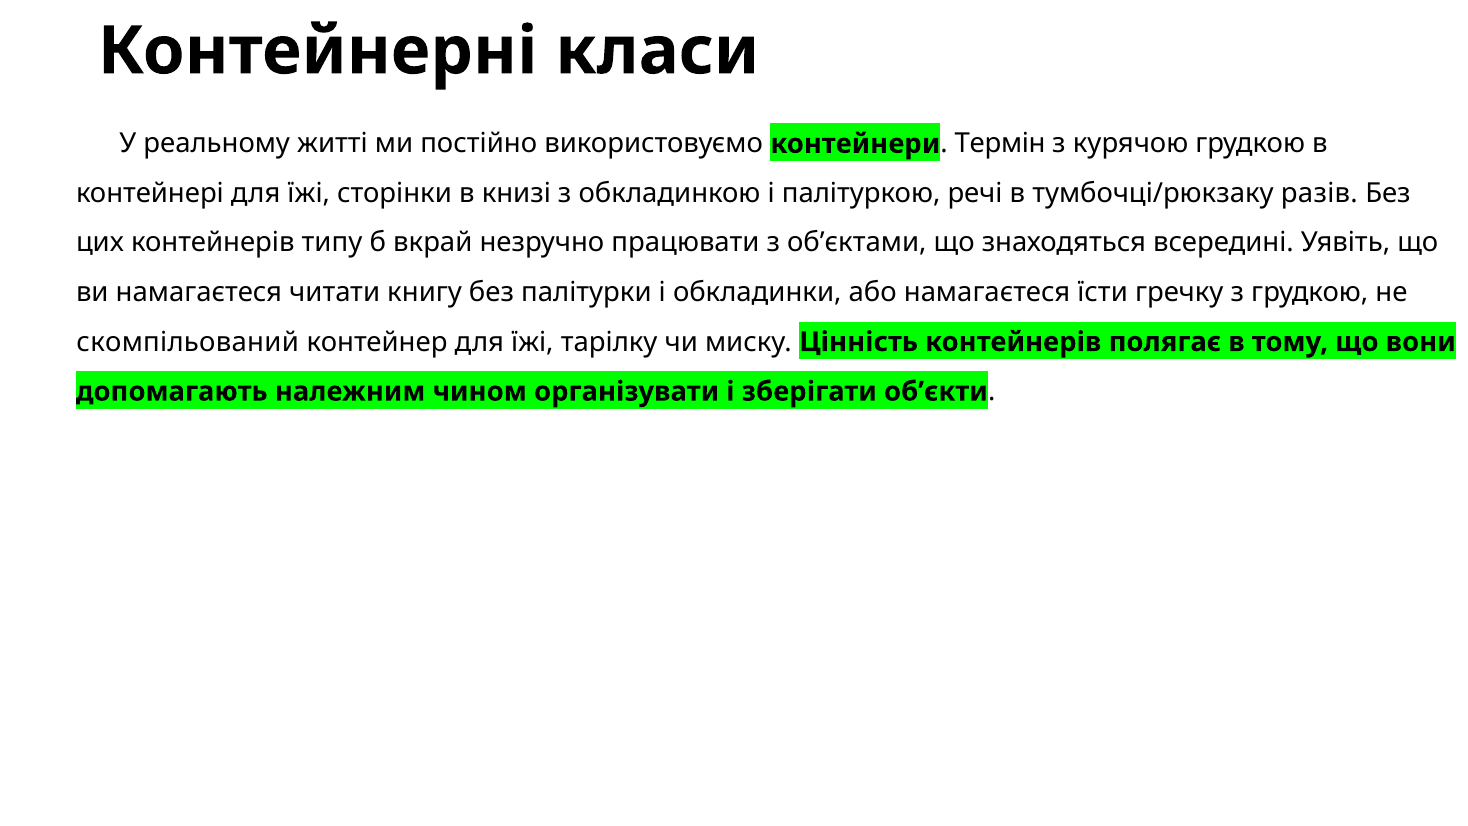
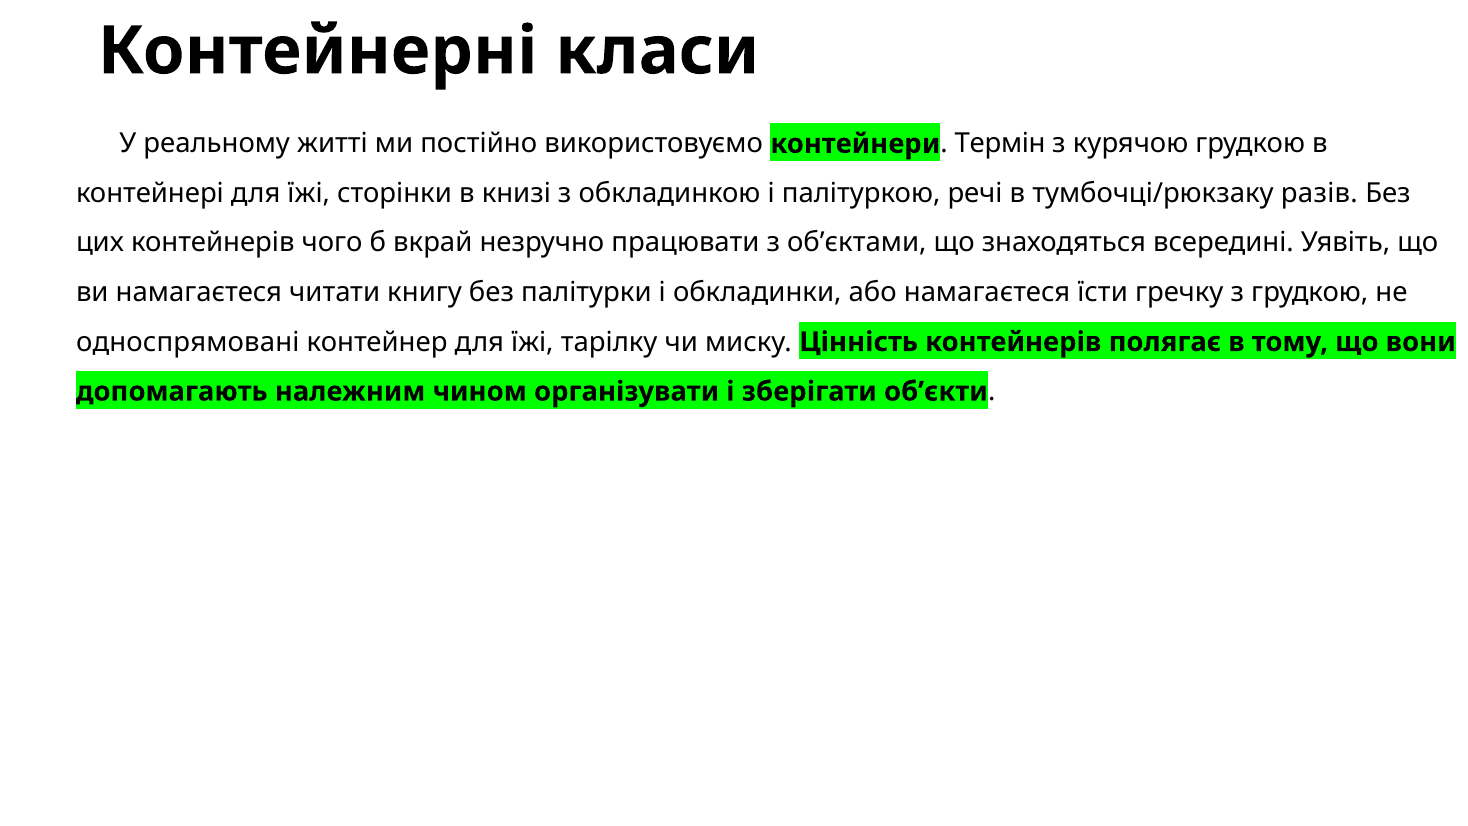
типу: типу -> чого
скомпільований: скомпільований -> односпрямовані
